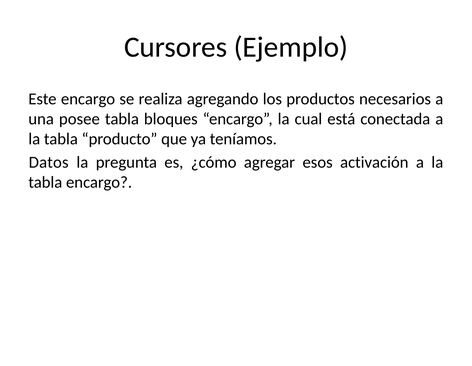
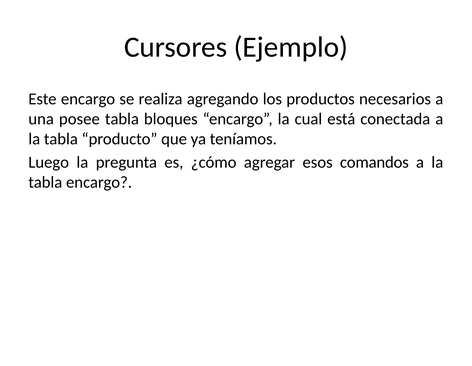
Datos: Datos -> Luego
activación: activación -> comandos
